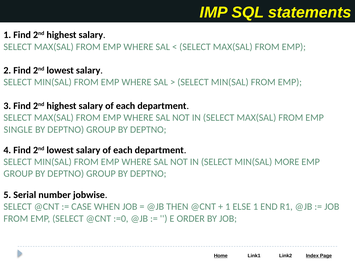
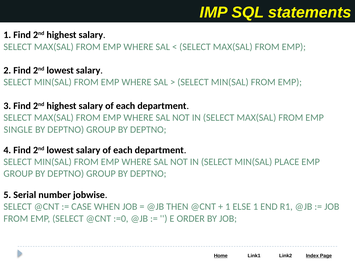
MORE: MORE -> PLACE
